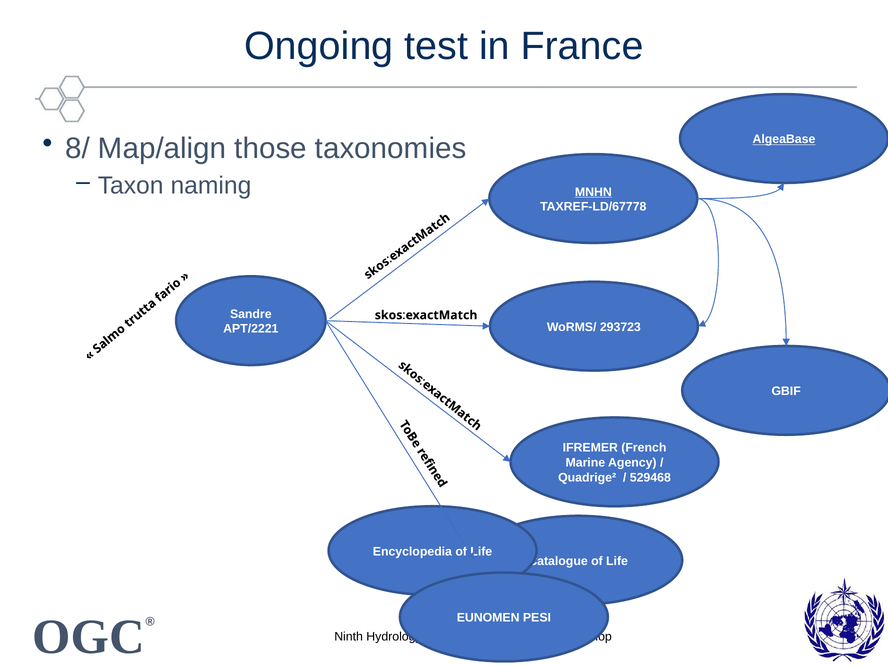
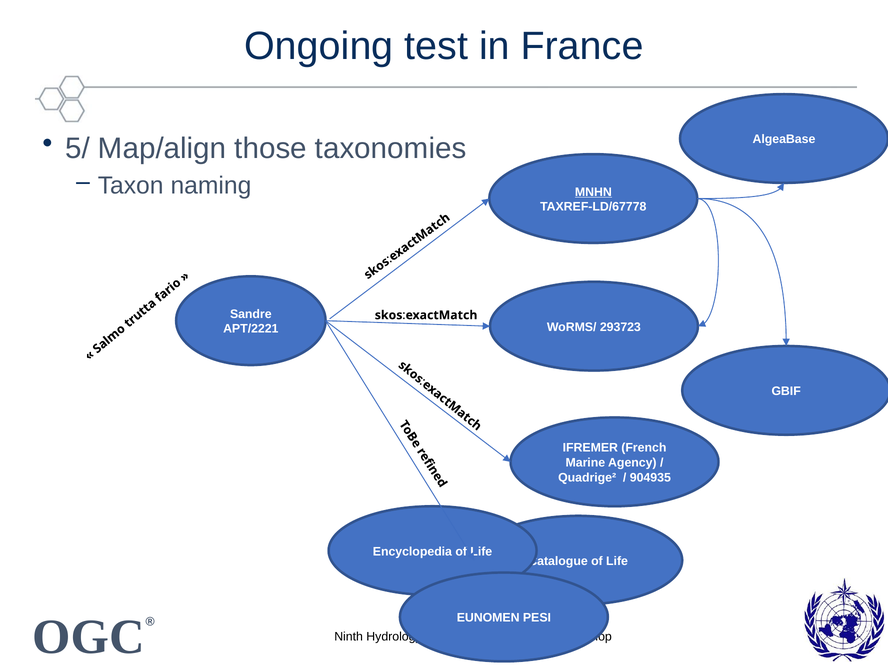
8/: 8/ -> 5/
AlgeaBase underline: present -> none
529468: 529468 -> 904935
